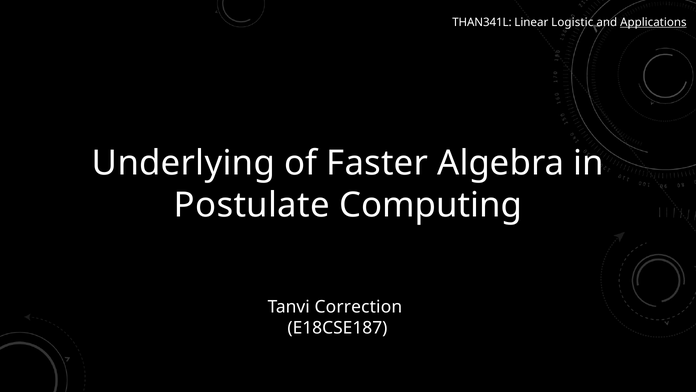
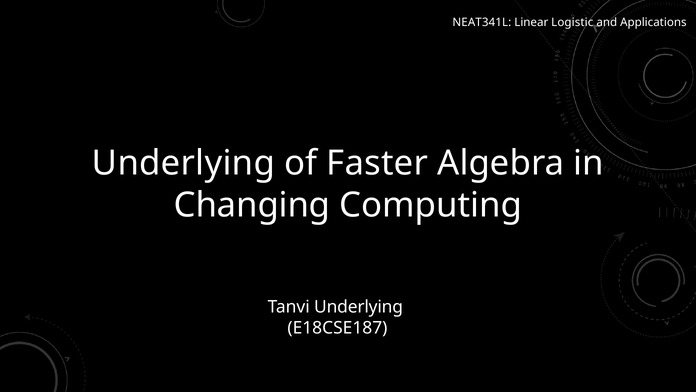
THAN341L: THAN341L -> NEAT341L
Applications underline: present -> none
Postulate: Postulate -> Changing
Tanvi Correction: Correction -> Underlying
